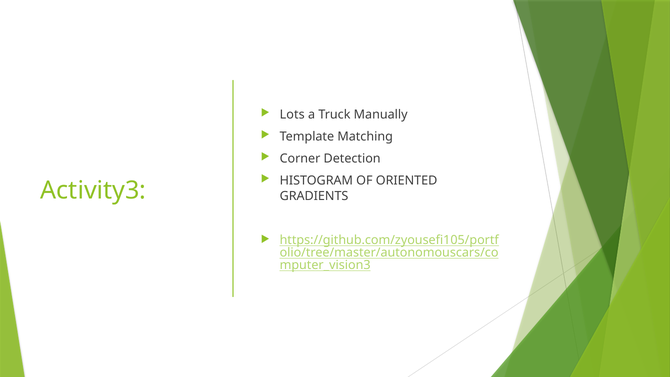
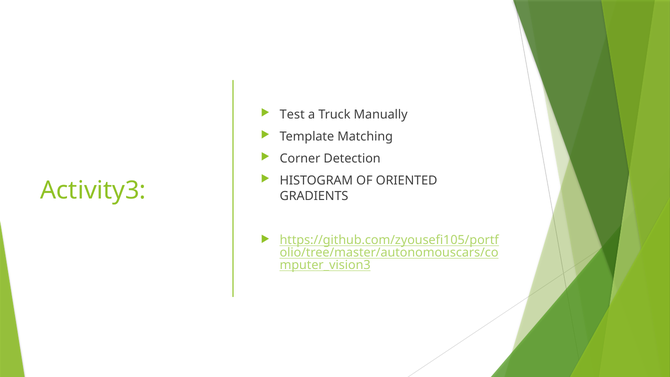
Lots: Lots -> Test
